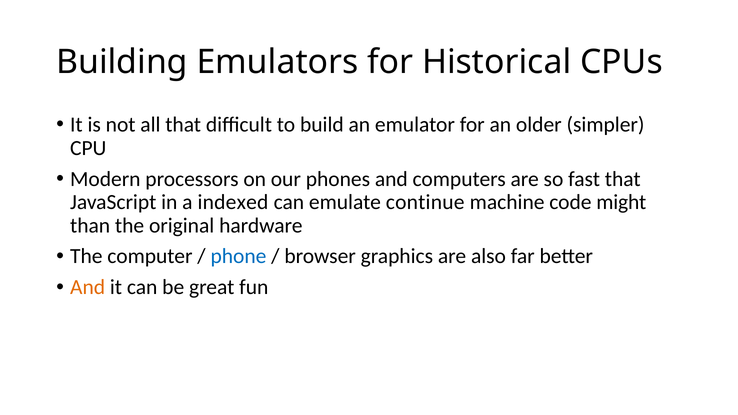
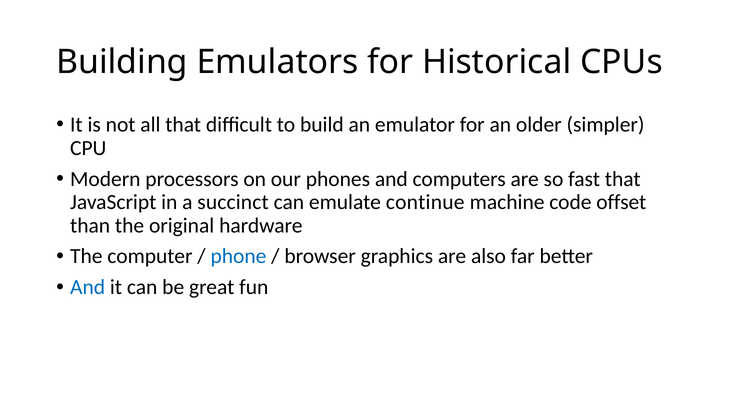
indexed: indexed -> succinct
might: might -> offset
And at (88, 287) colour: orange -> blue
